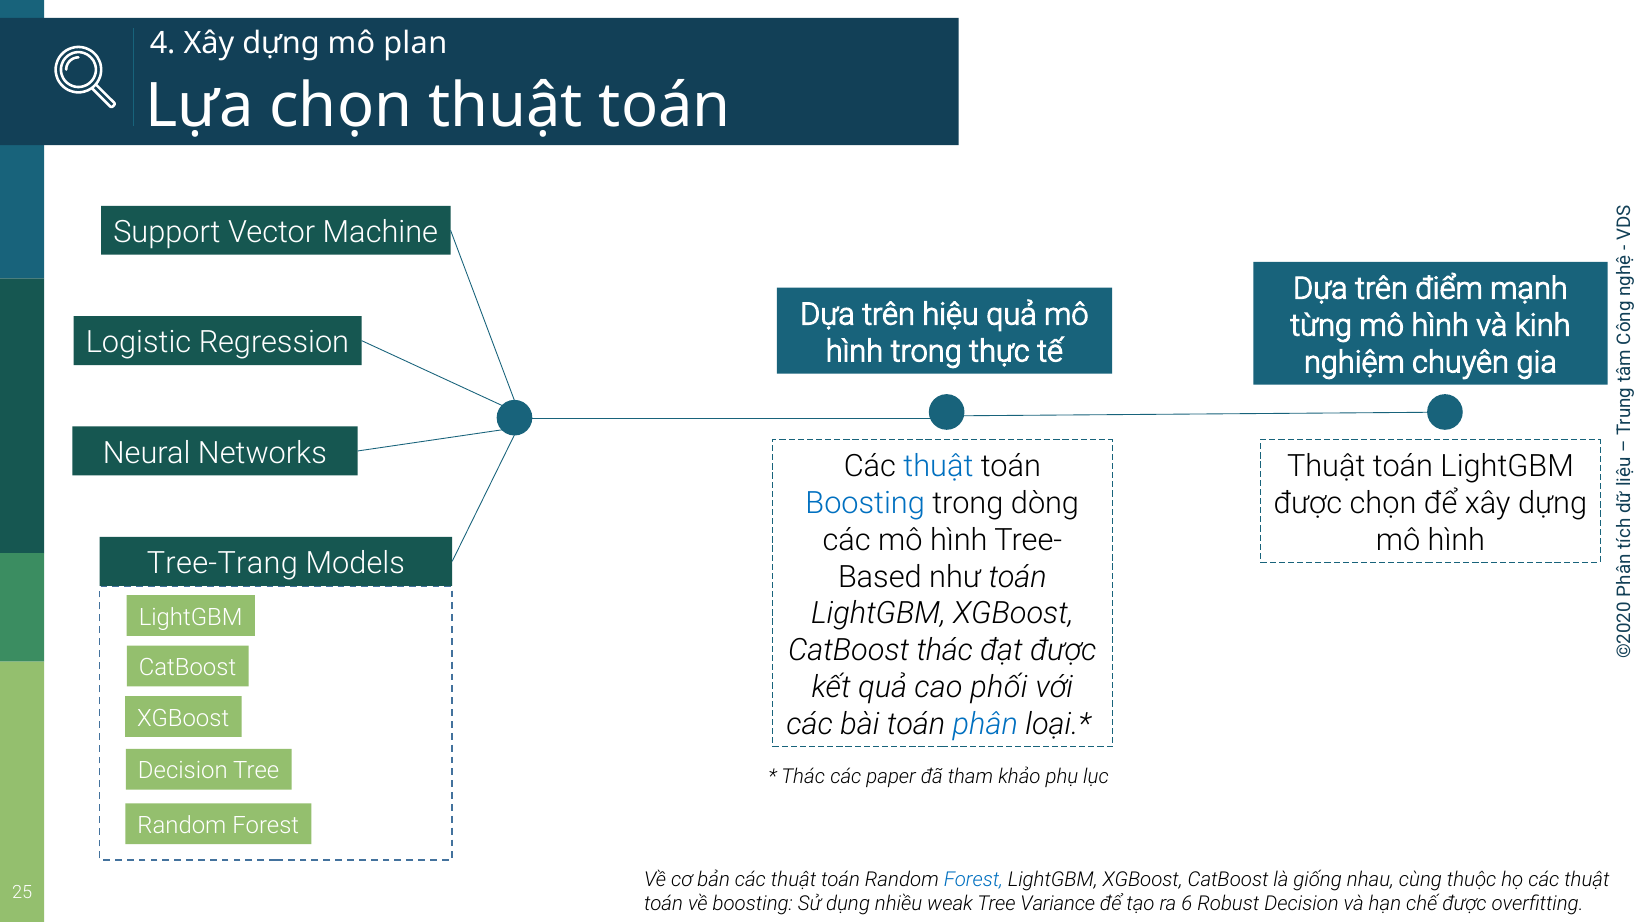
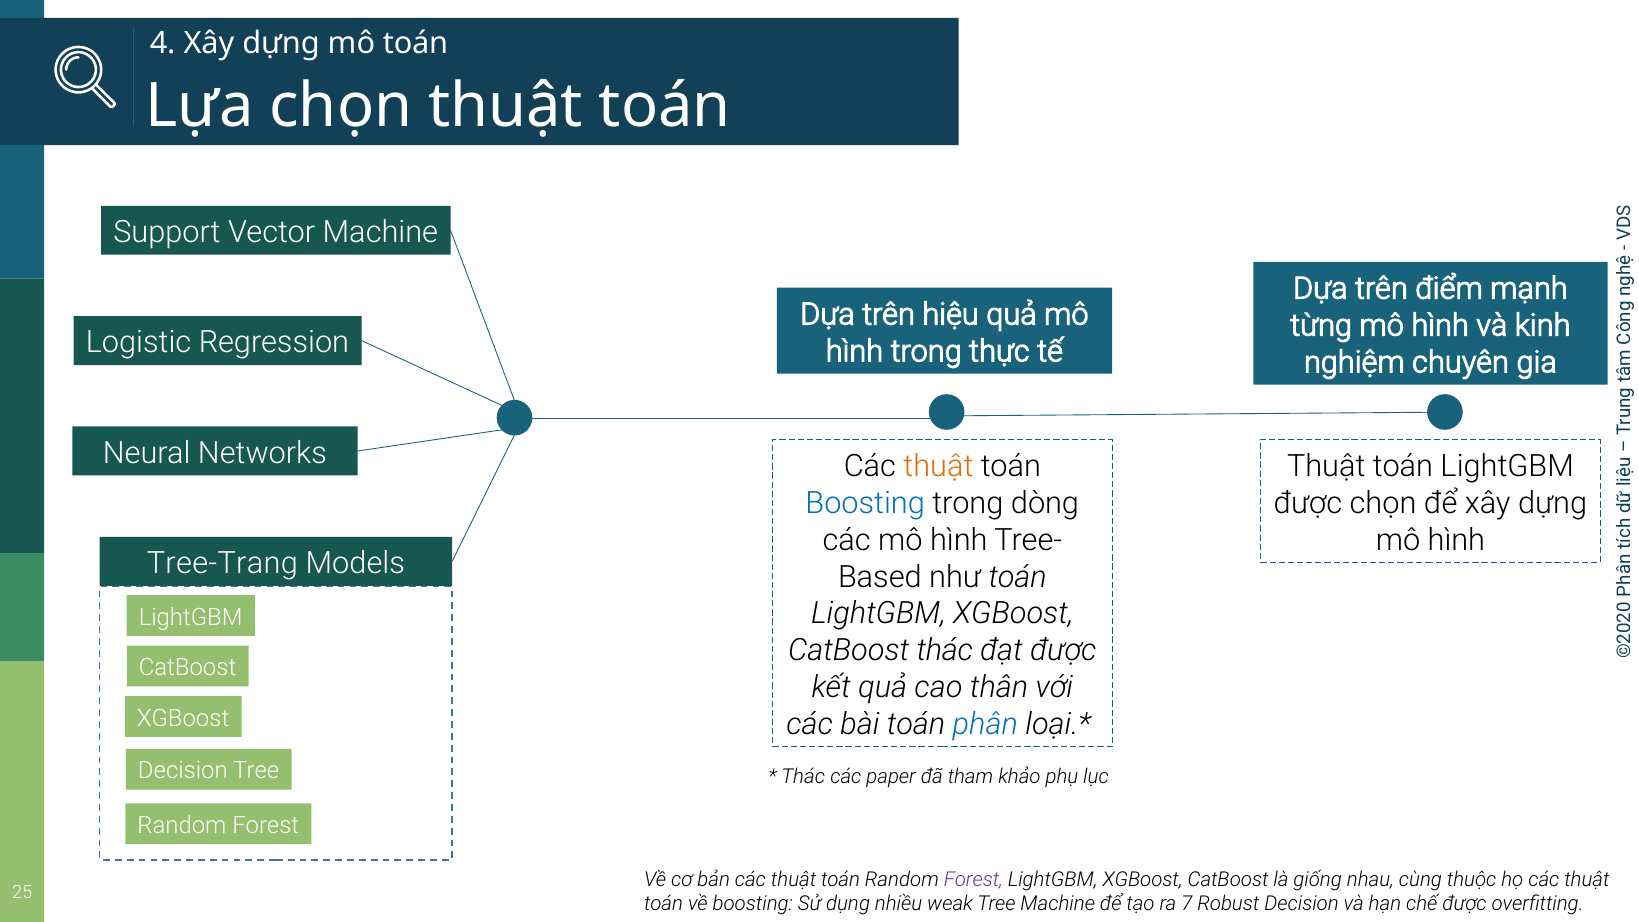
mô plan: plan -> toán
thuật at (938, 466) colour: blue -> orange
phối: phối -> thân
Forest at (973, 880) colour: blue -> purple
Tree Variance: Variance -> Machine
6: 6 -> 7
